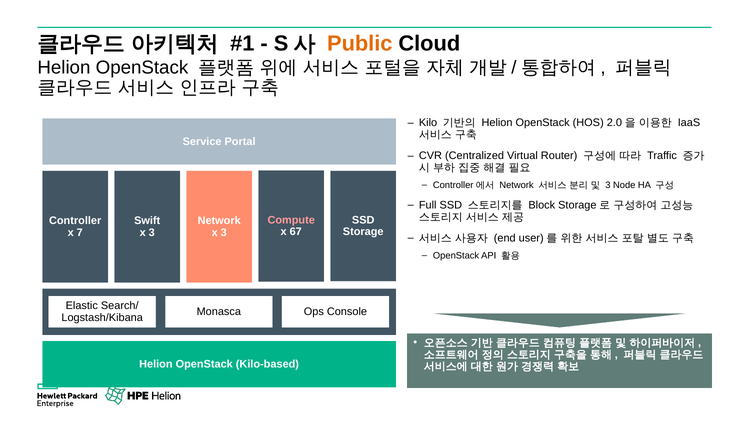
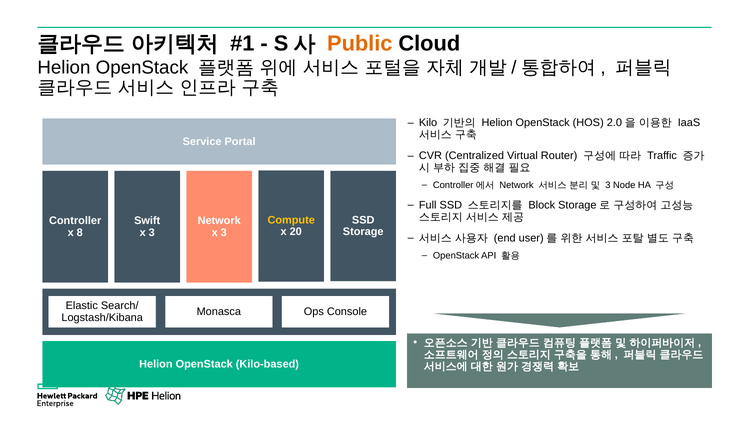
Compute colour: pink -> yellow
67: 67 -> 20
7: 7 -> 8
